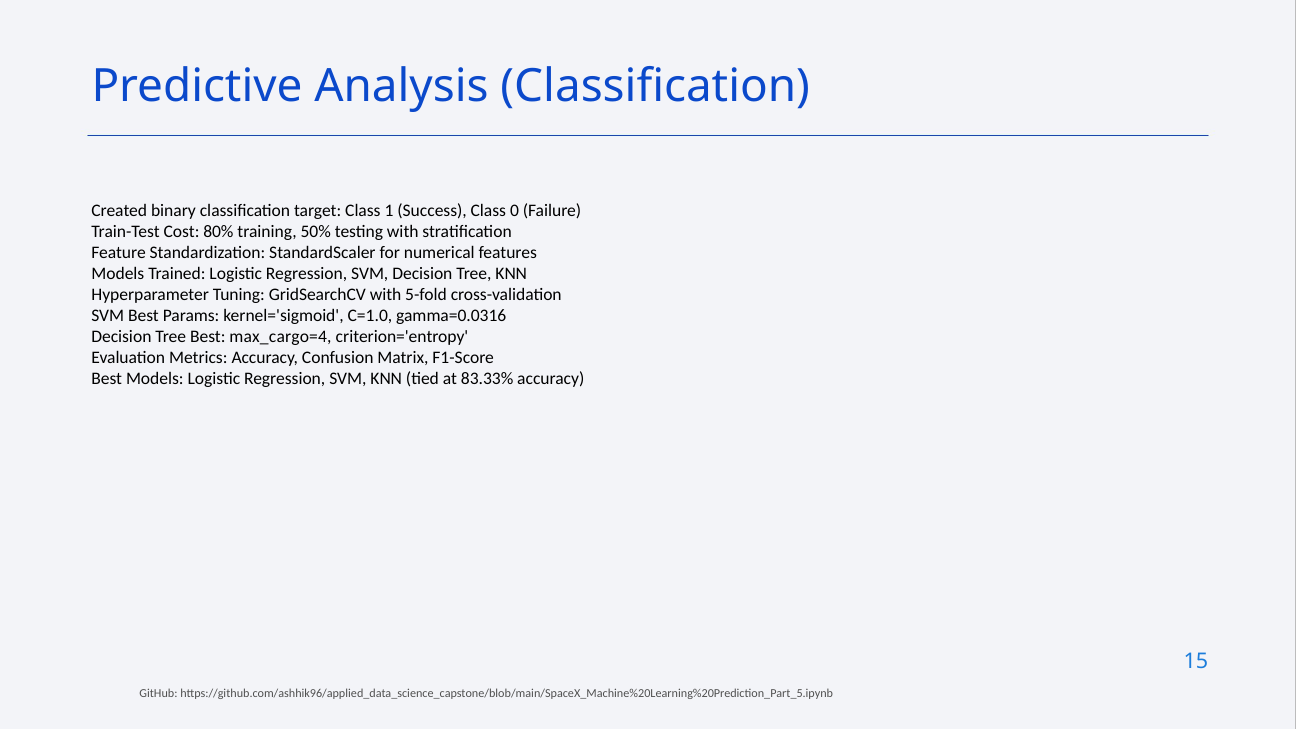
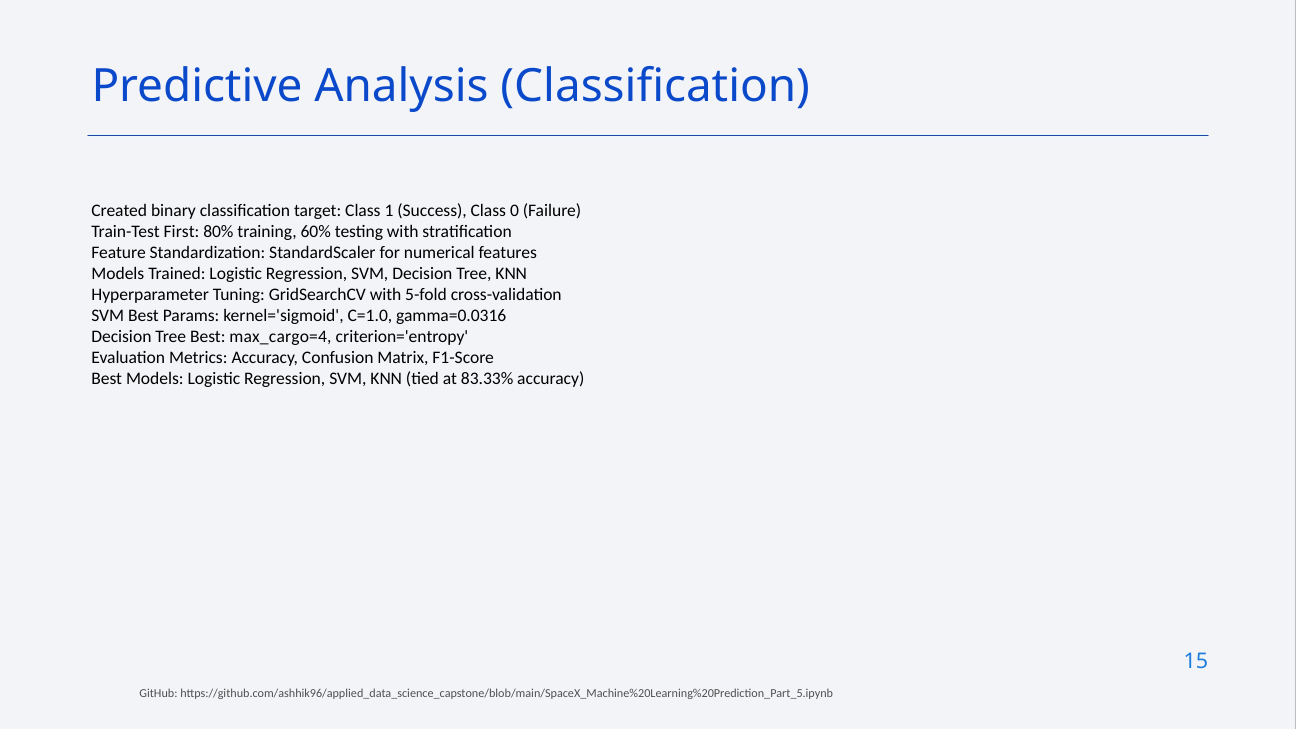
Cost: Cost -> First
50%: 50% -> 60%
